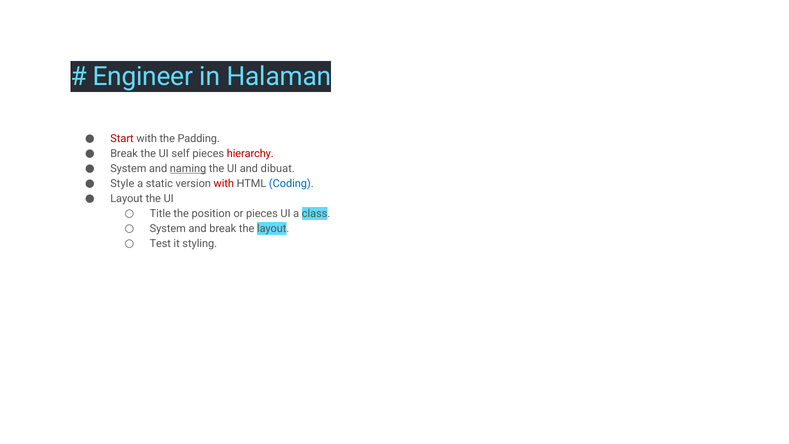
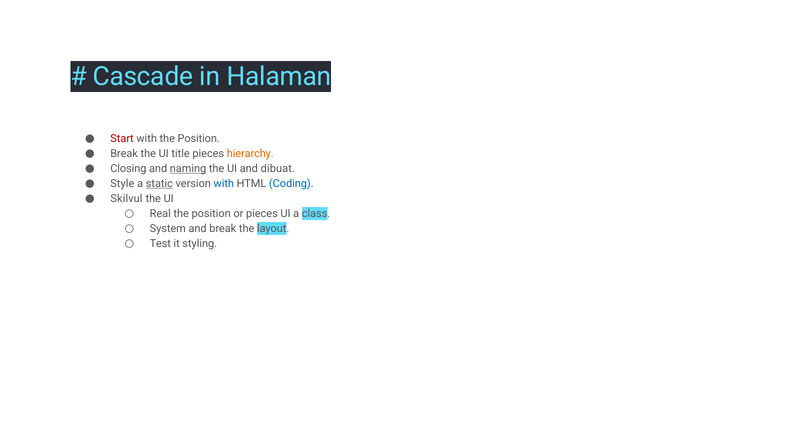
Engineer: Engineer -> Cascade
with the Padding: Padding -> Position
self: self -> title
hierarchy colour: red -> orange
System at (128, 169): System -> Closing
static underline: none -> present
with at (224, 184) colour: red -> blue
Layout at (127, 199): Layout -> Skilvul
Title: Title -> Real
